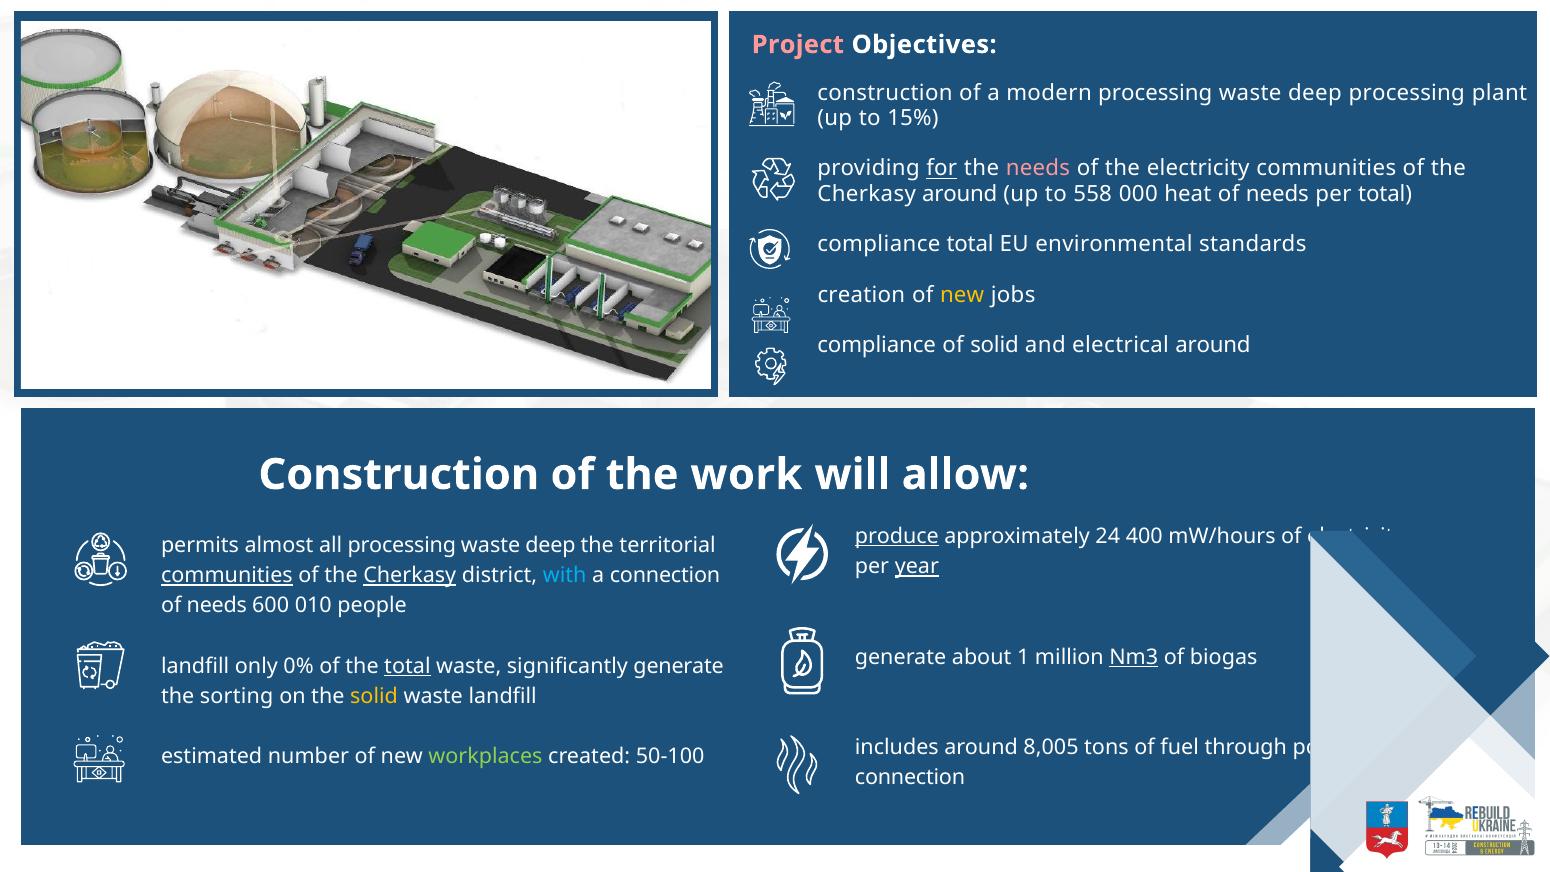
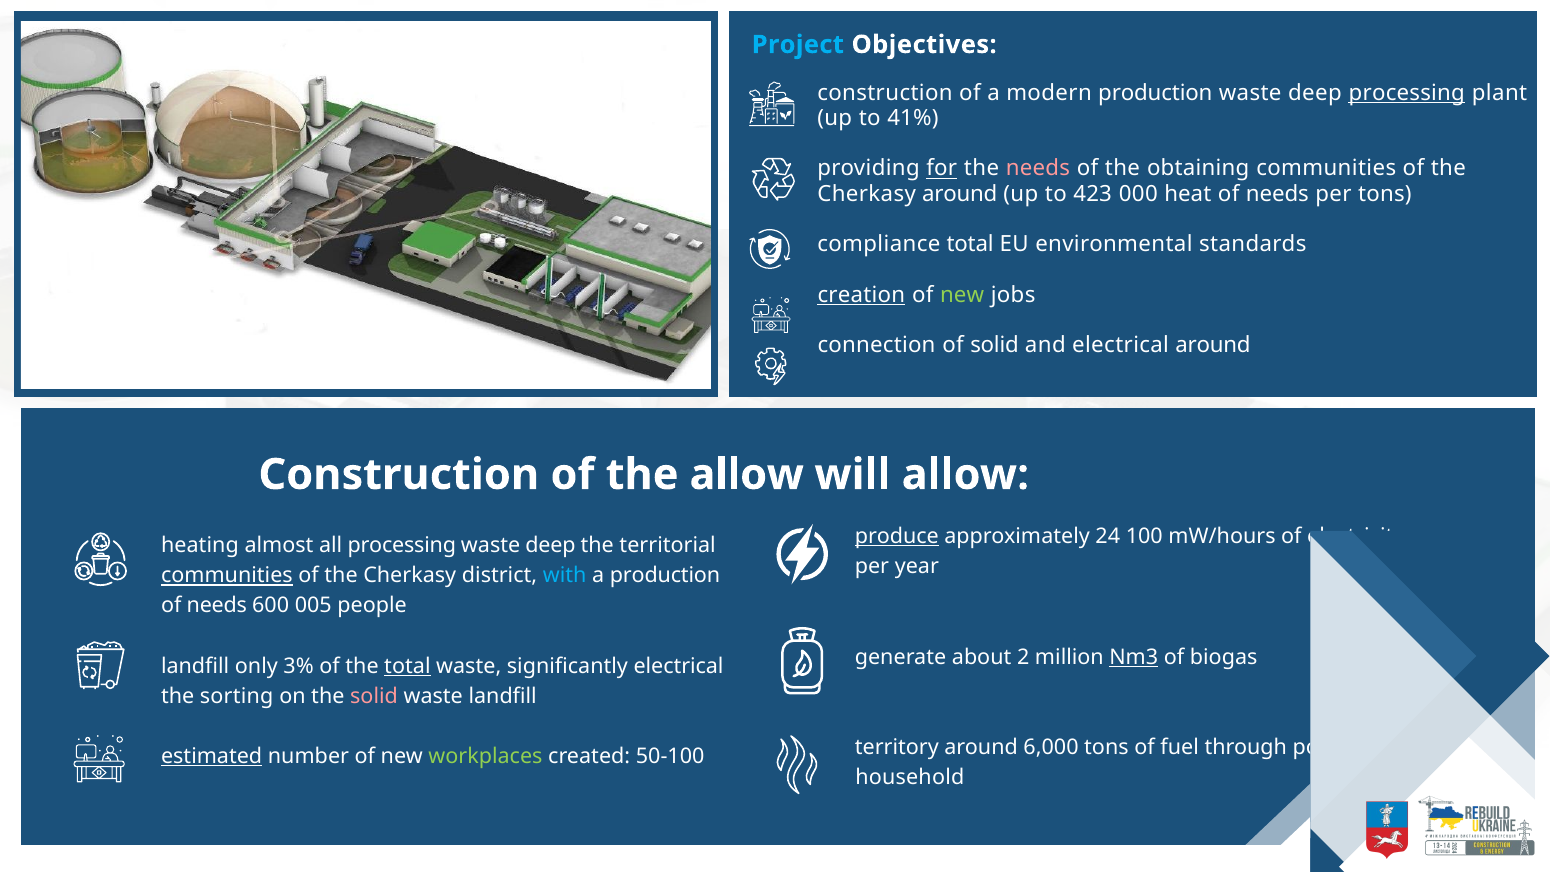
Project colour: pink -> light blue
modern processing: processing -> production
processing at (1407, 93) underline: none -> present
15%: 15% -> 41%
the electricity: electricity -> obtaining
558: 558 -> 423
per total: total -> tons
creation underline: none -> present
new at (962, 295) colour: yellow -> light green
compliance at (877, 345): compliance -> connection
the work: work -> allow
400: 400 -> 100
permits: permits -> heating
year underline: present -> none
Cherkasy at (410, 576) underline: present -> none
a connection: connection -> production
010: 010 -> 005
1: 1 -> 2
0%: 0% -> 3%
significantly generate: generate -> electrical
solid at (374, 696) colour: yellow -> pink
includes: includes -> territory
8,005: 8,005 -> 6,000
estimated underline: none -> present
connection at (910, 778): connection -> household
